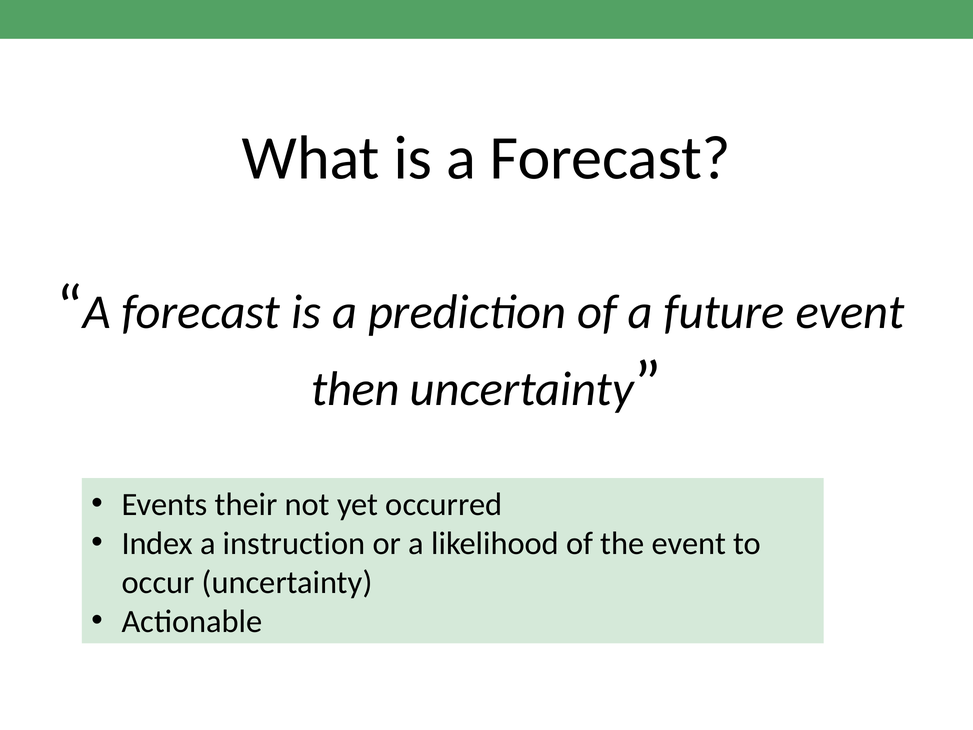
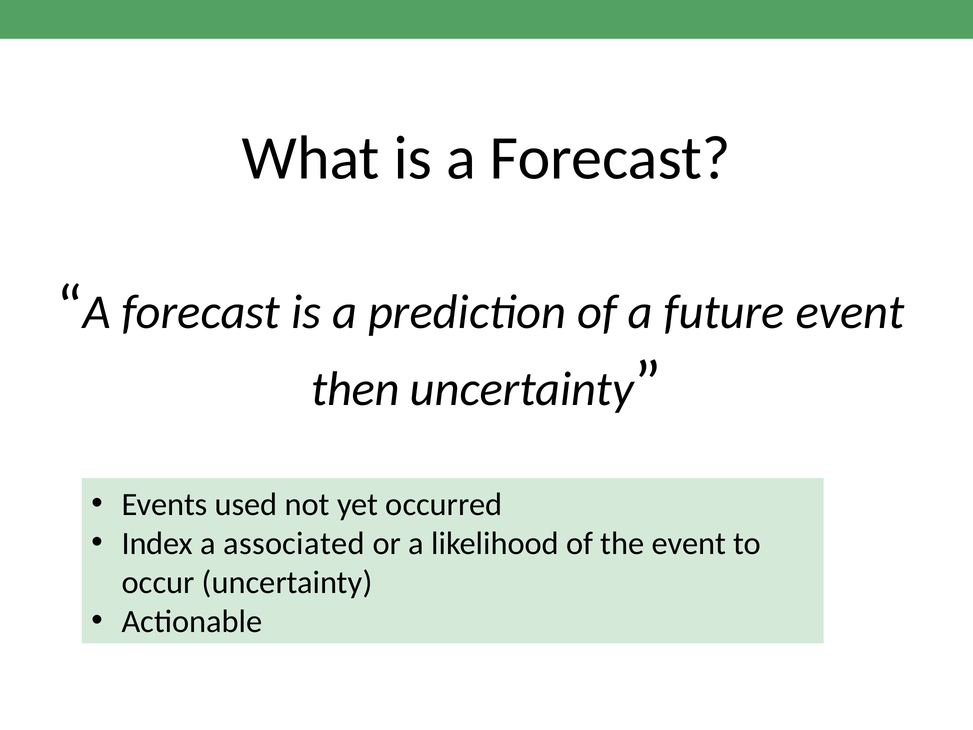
their: their -> used
instruction: instruction -> associated
